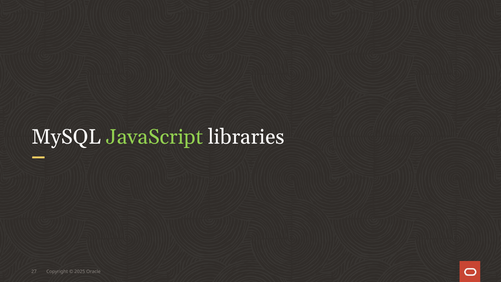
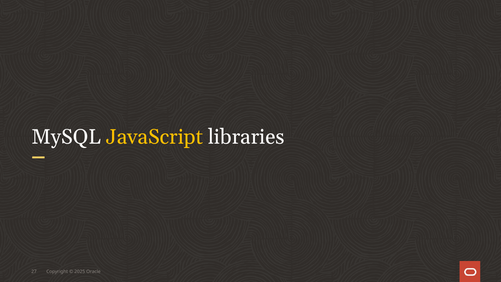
JavaScript colour: light green -> yellow
